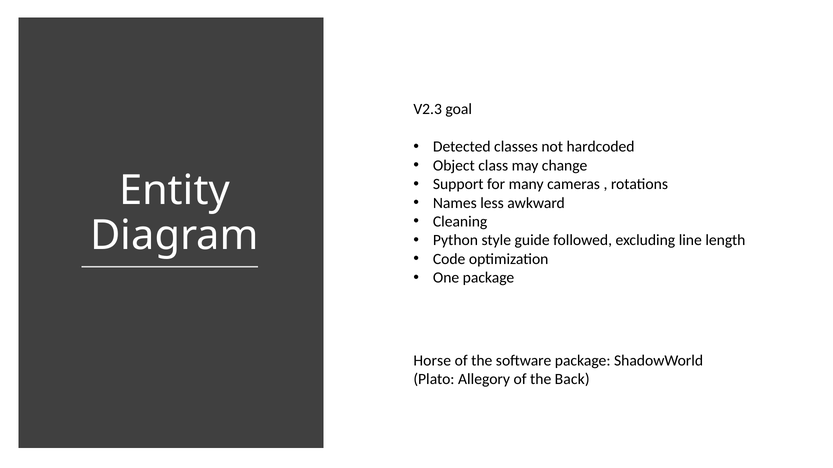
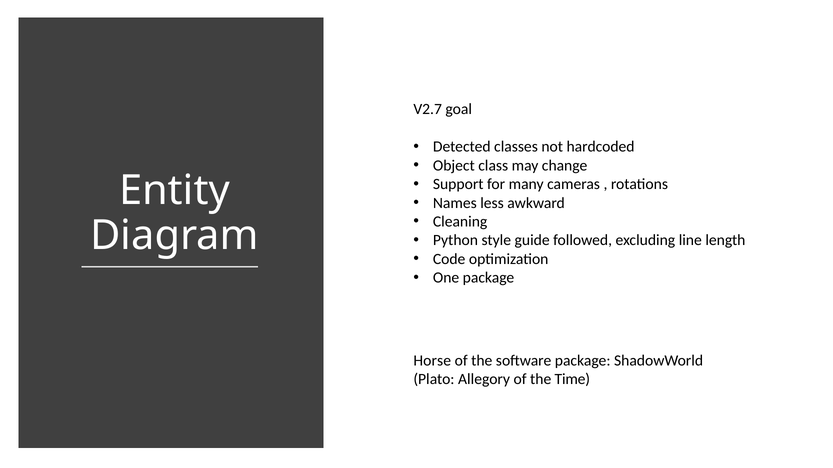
V2.3: V2.3 -> V2.7
Back: Back -> Time
